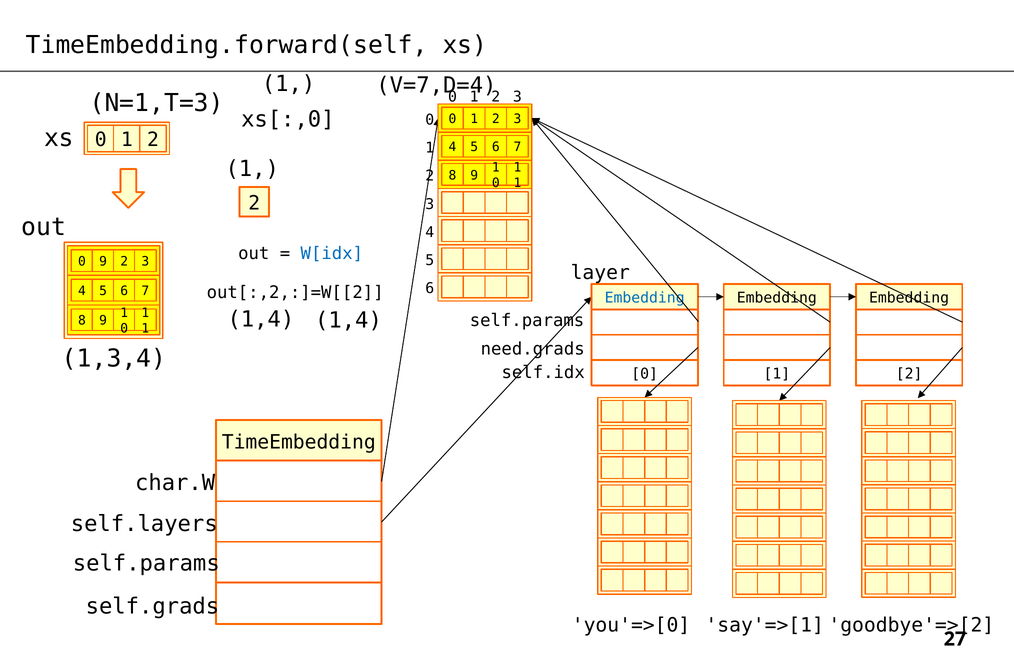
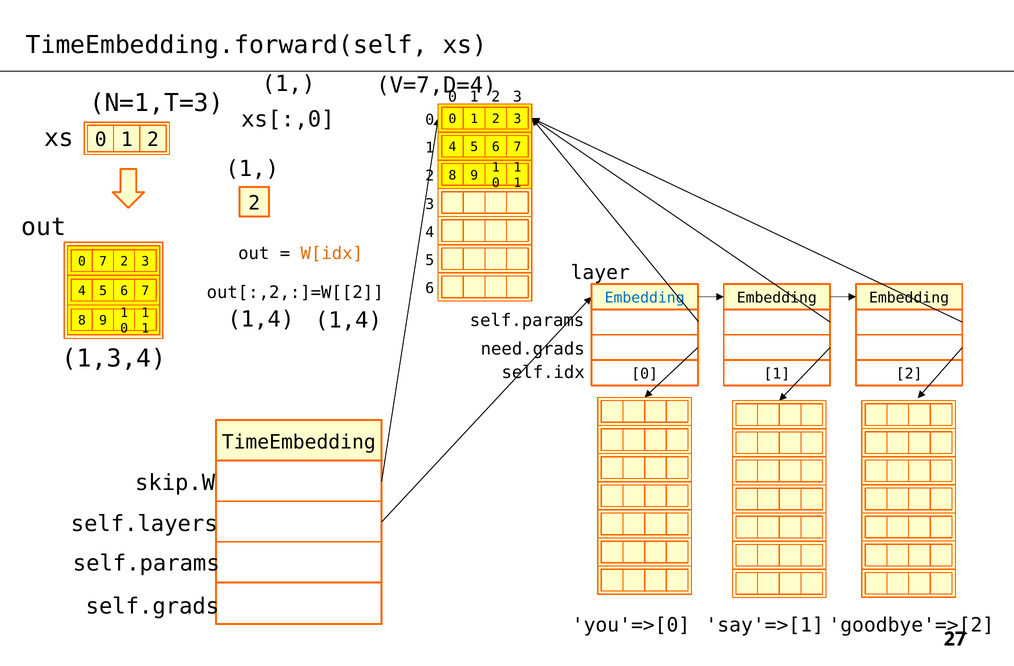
W[idx colour: blue -> orange
0 9: 9 -> 7
char.W: char.W -> skip.W
